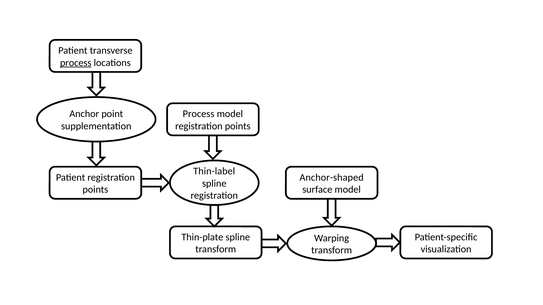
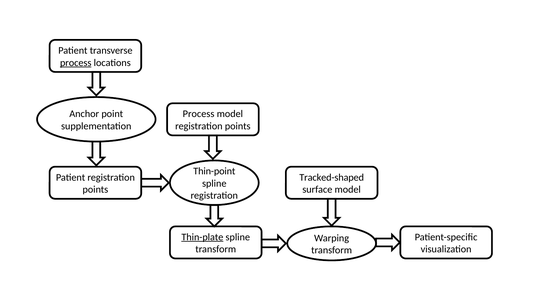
Thin-label: Thin-label -> Thin-point
Anchor-shaped: Anchor-shaped -> Tracked-shaped
Thin-plate underline: none -> present
